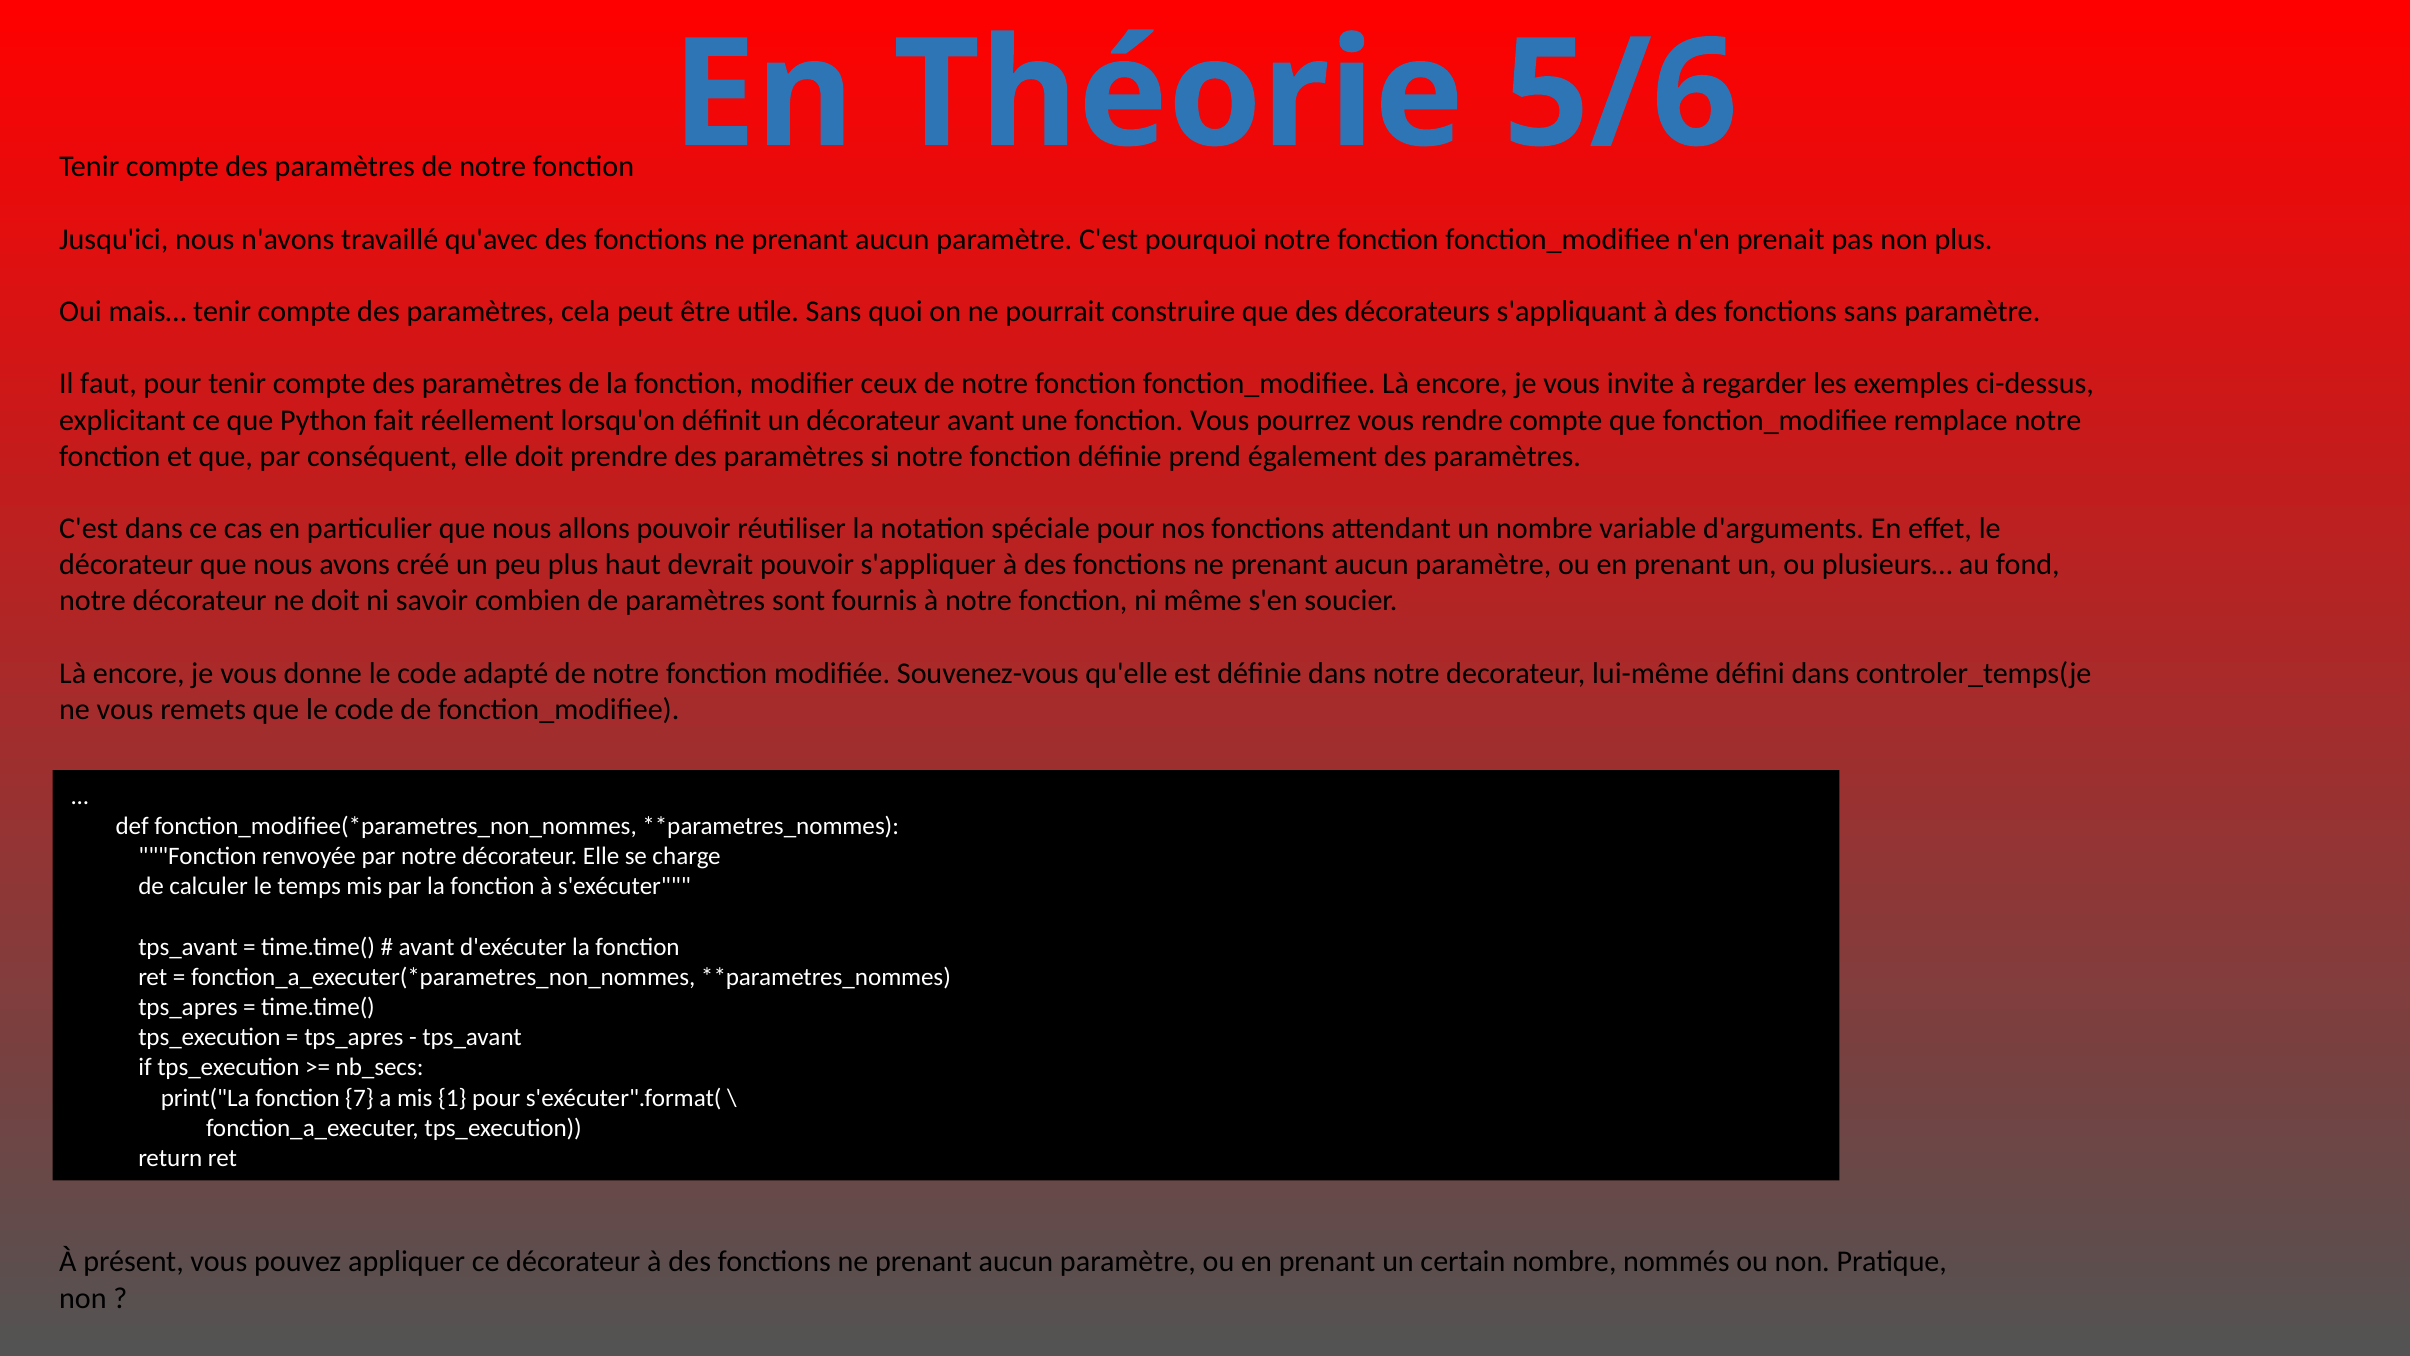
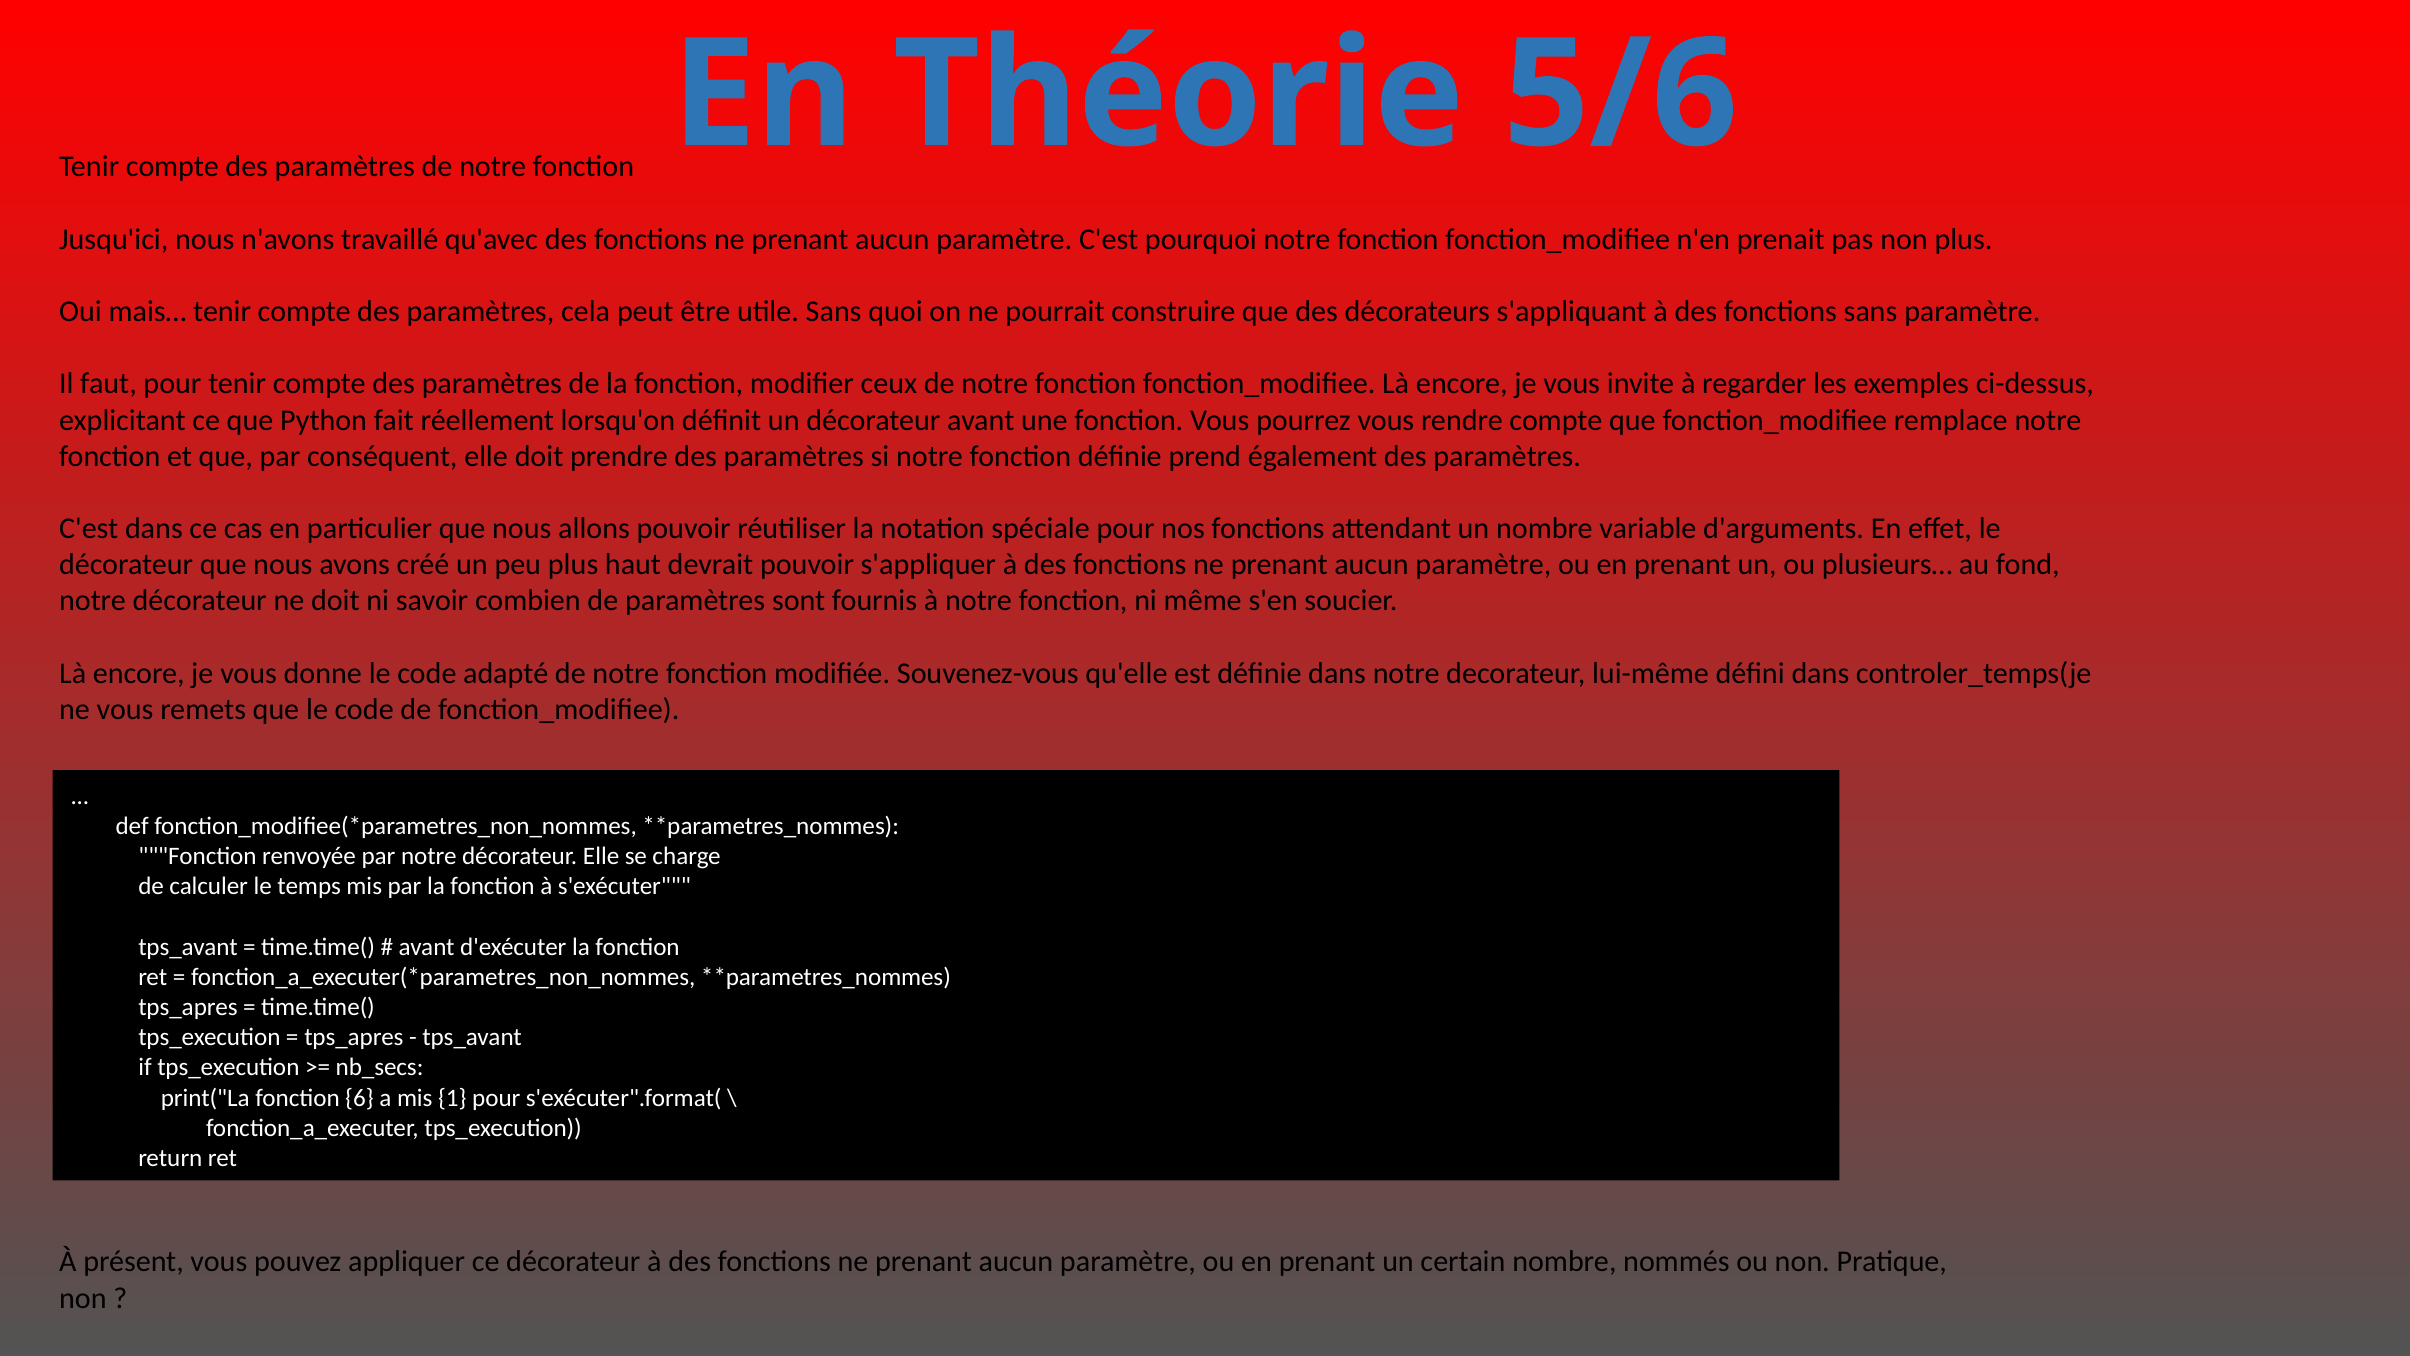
7: 7 -> 6
